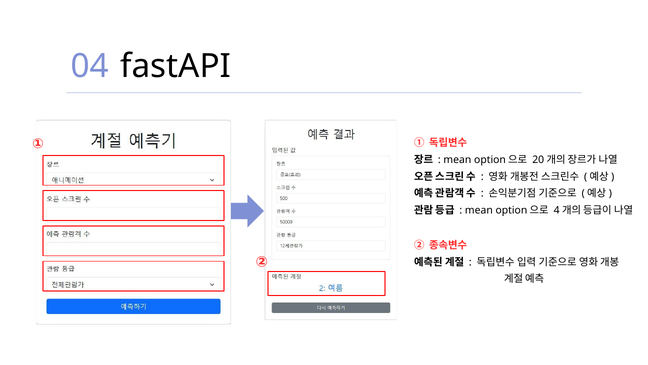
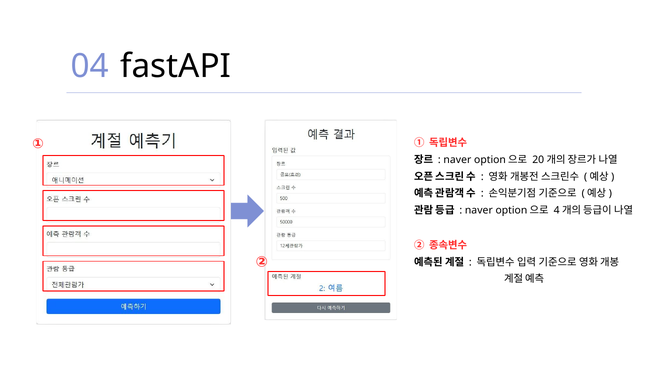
mean at (457, 160): mean -> naver
mean at (479, 210): mean -> naver
